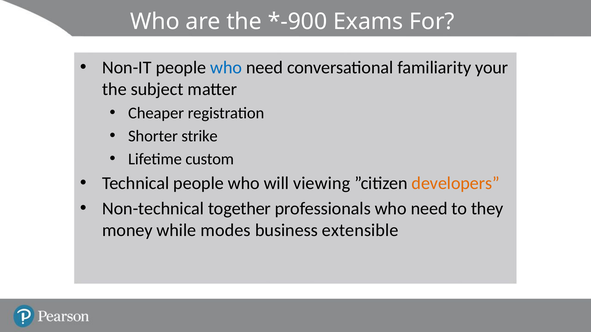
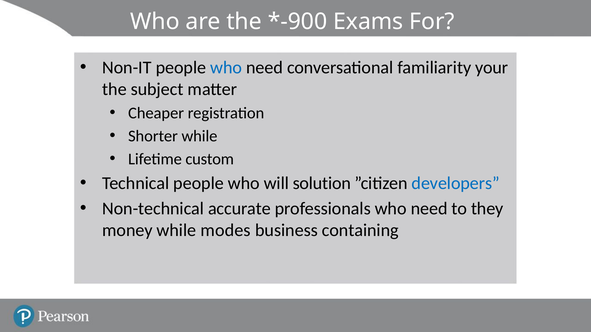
Shorter strike: strike -> while
viewing: viewing -> solution
developers colour: orange -> blue
together: together -> accurate
extensible: extensible -> containing
